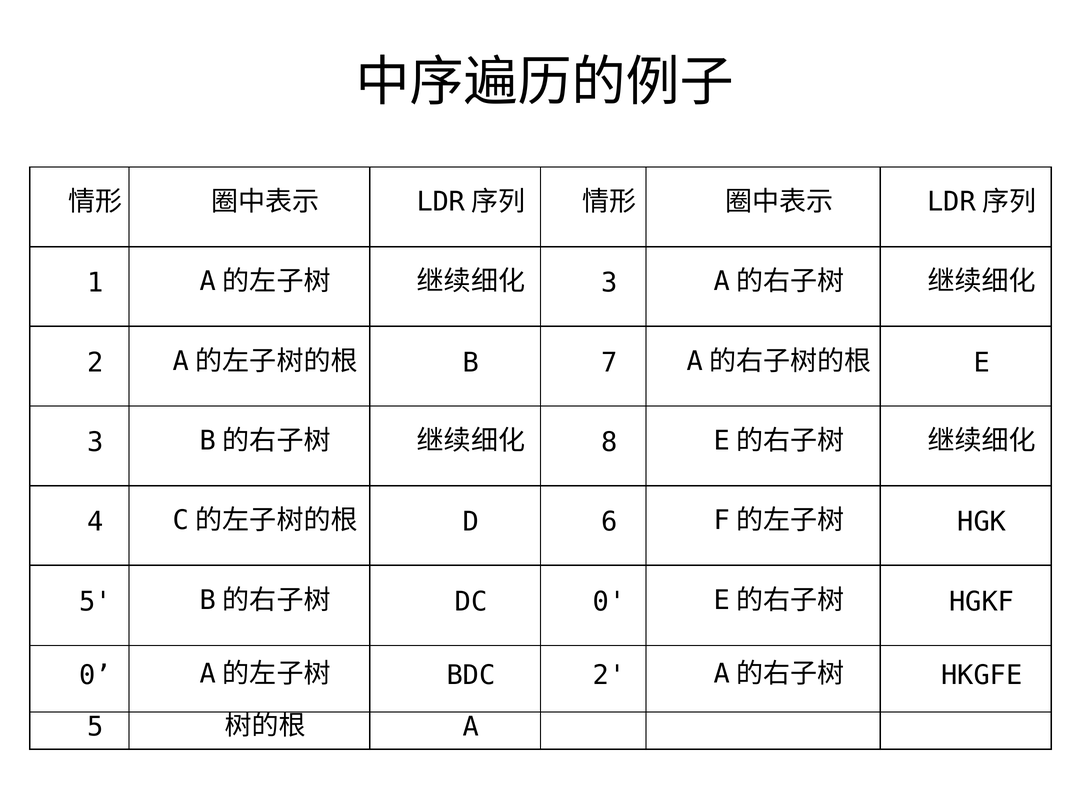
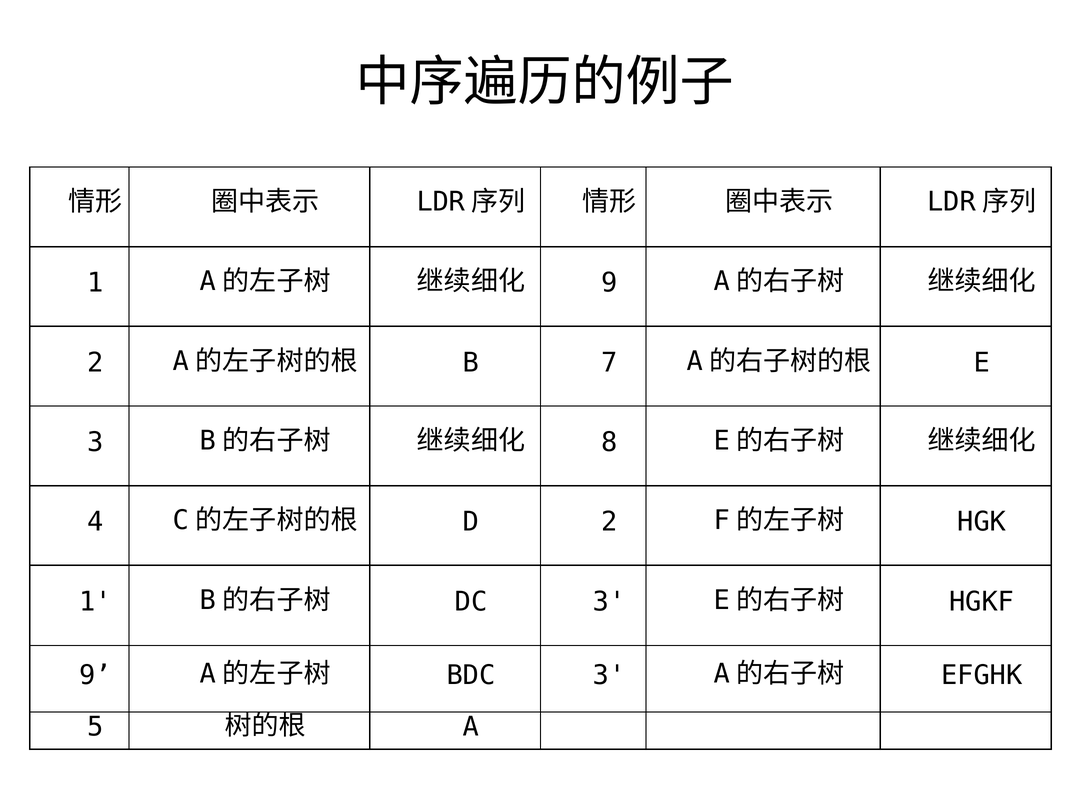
3 at (609, 283): 3 -> 9
D 6: 6 -> 2
5 at (95, 602): 5 -> 1
DC 0: 0 -> 3
0 at (95, 675): 0 -> 9
BDC 2: 2 -> 3
HKGFE: HKGFE -> EFGHK
